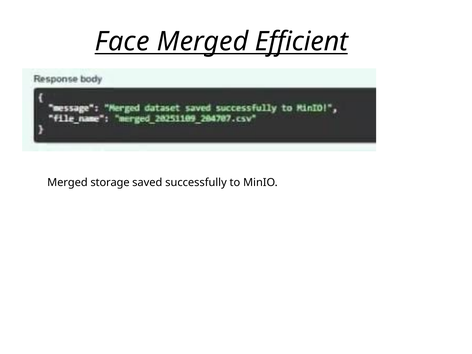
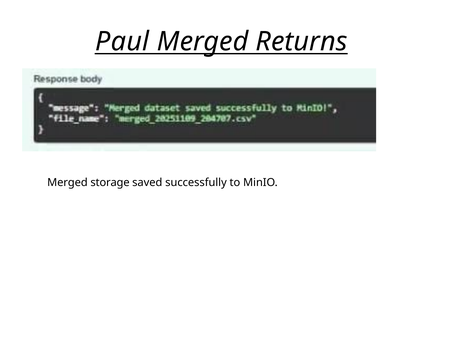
Face: Face -> Paul
Efficient: Efficient -> Returns
